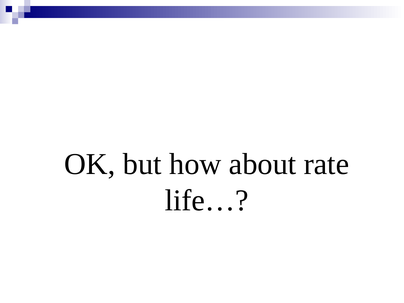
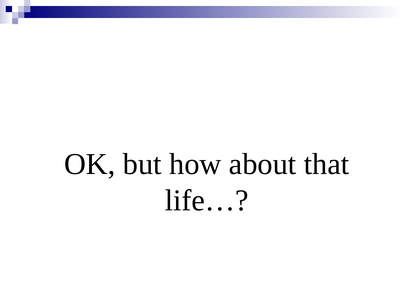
rate: rate -> that
